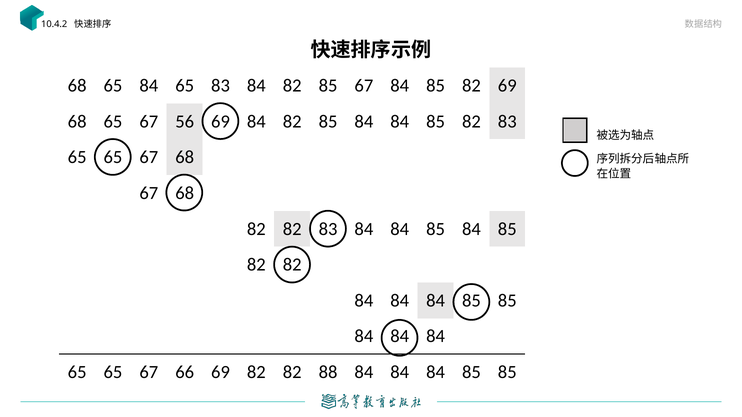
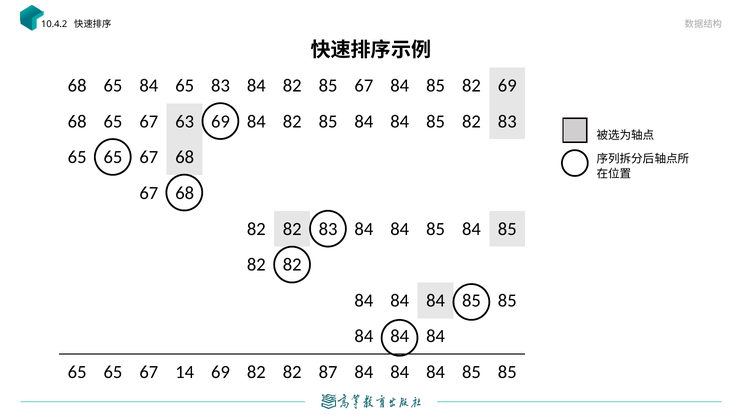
56: 56 -> 63
66: 66 -> 14
88: 88 -> 87
